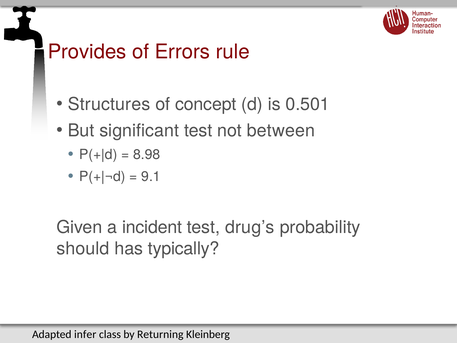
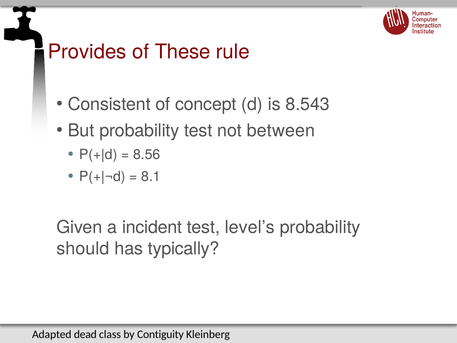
Errors: Errors -> These
Structures: Structures -> Consistent
0.501: 0.501 -> 8.543
But significant: significant -> probability
8.98: 8.98 -> 8.56
9.1: 9.1 -> 8.1
drug’s: drug’s -> level’s
infer: infer -> dead
Returning: Returning -> Contiguity
